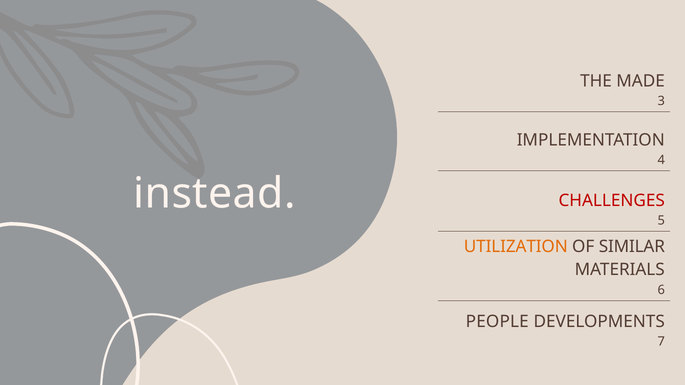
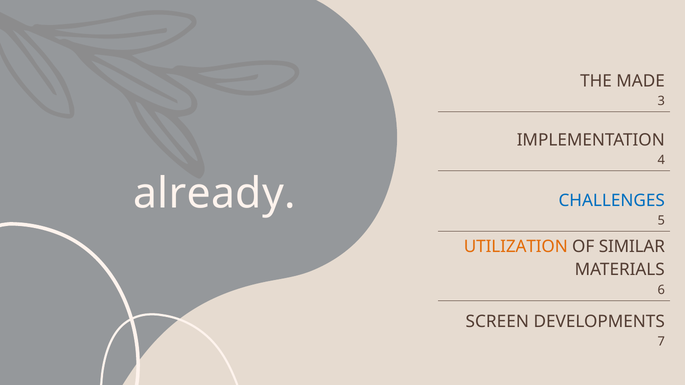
instead: instead -> already
CHALLENGES colour: red -> blue
PEOPLE: PEOPLE -> SCREEN
